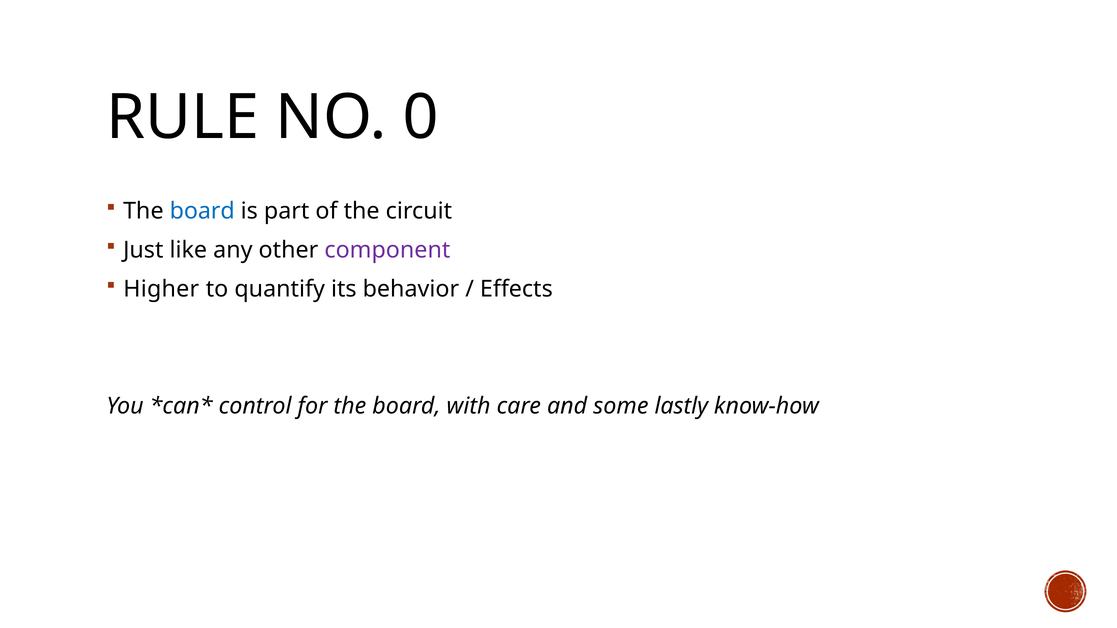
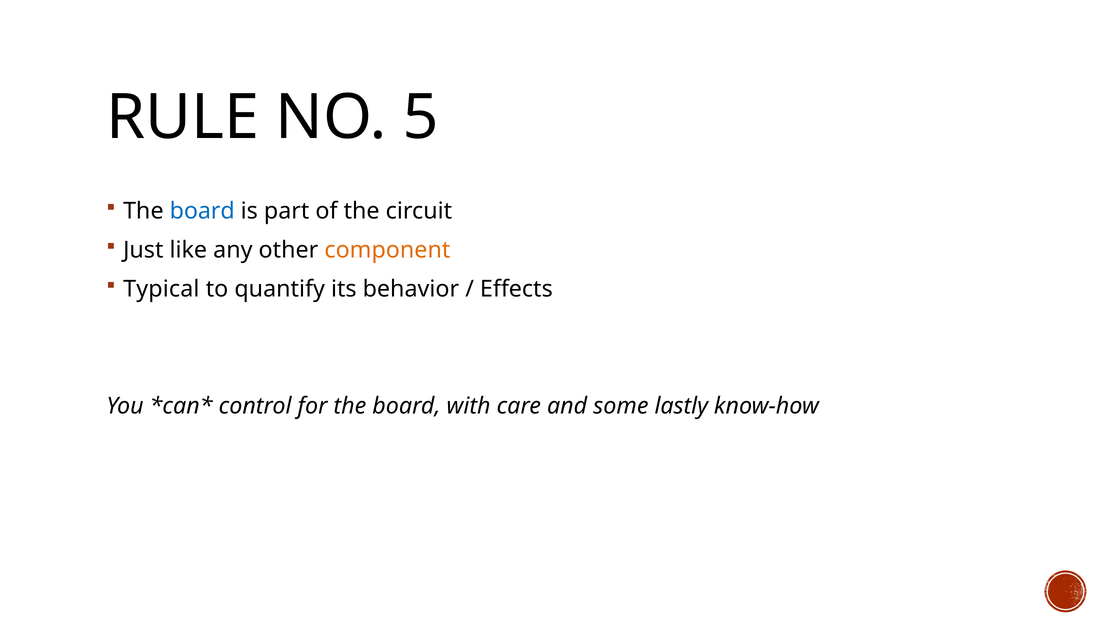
0: 0 -> 5
component colour: purple -> orange
Higher: Higher -> Typical
